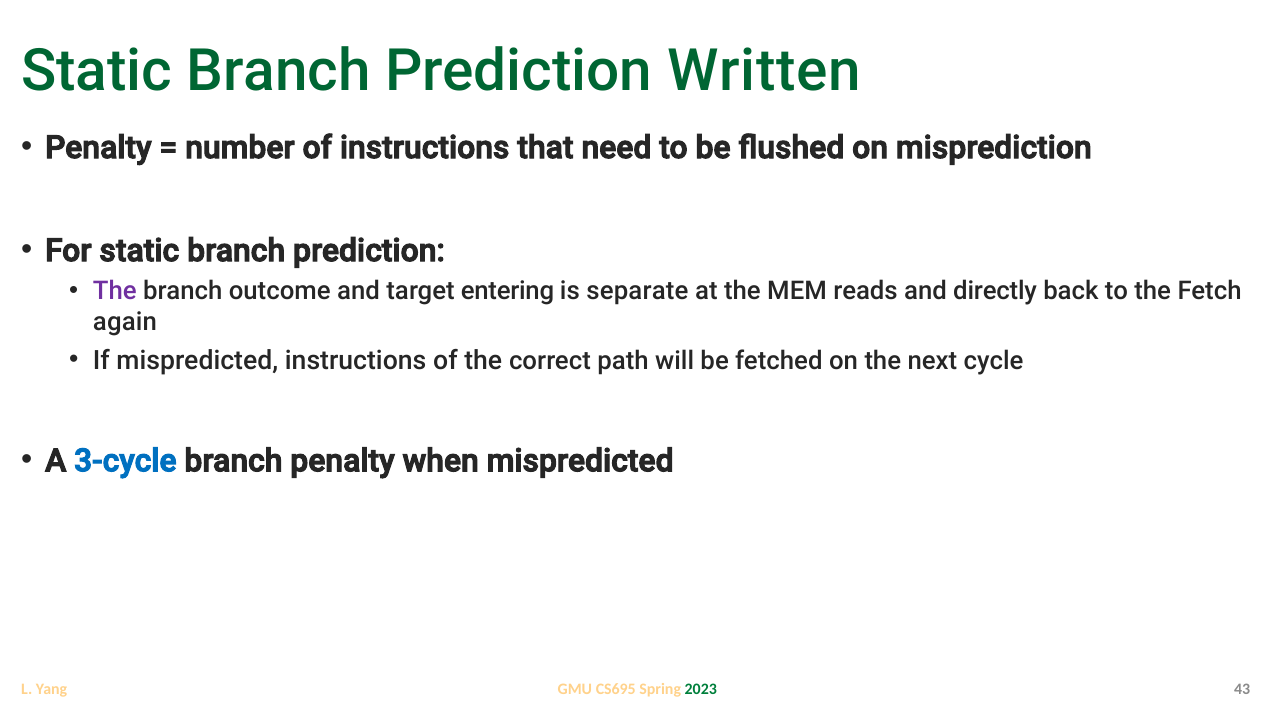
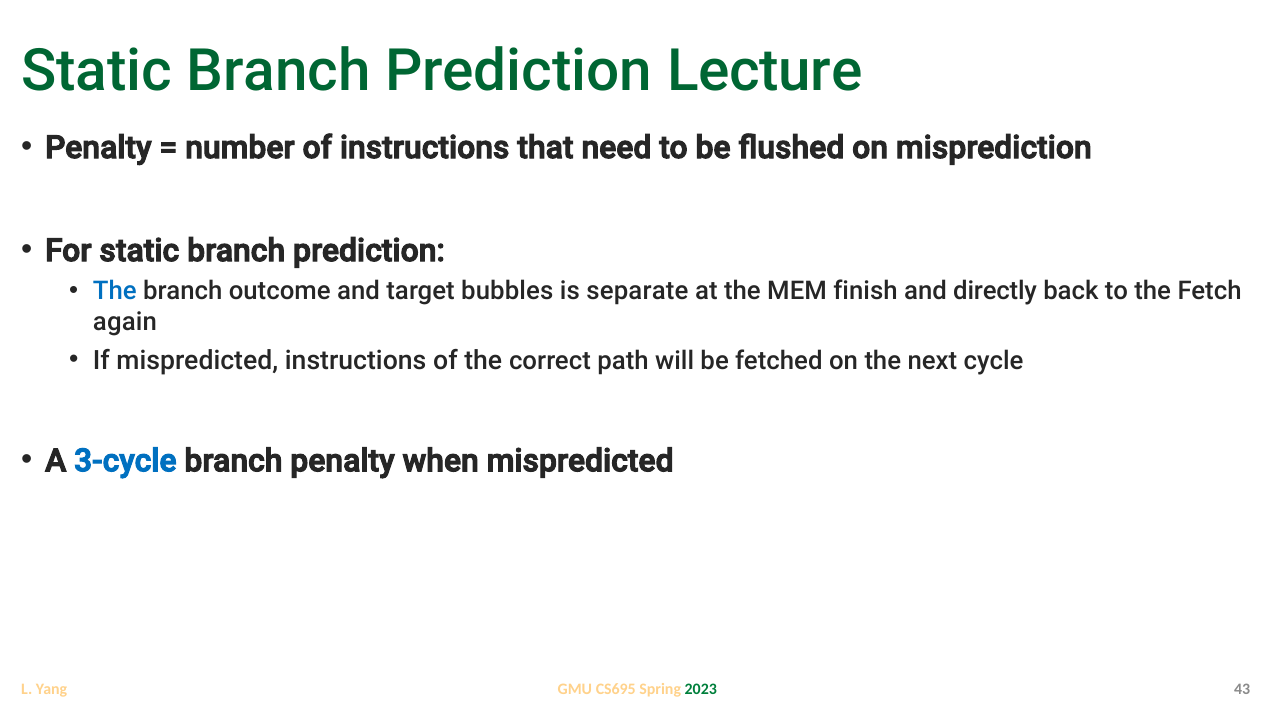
Written: Written -> Lecture
The at (115, 291) colour: purple -> blue
entering: entering -> bubbles
reads: reads -> finish
